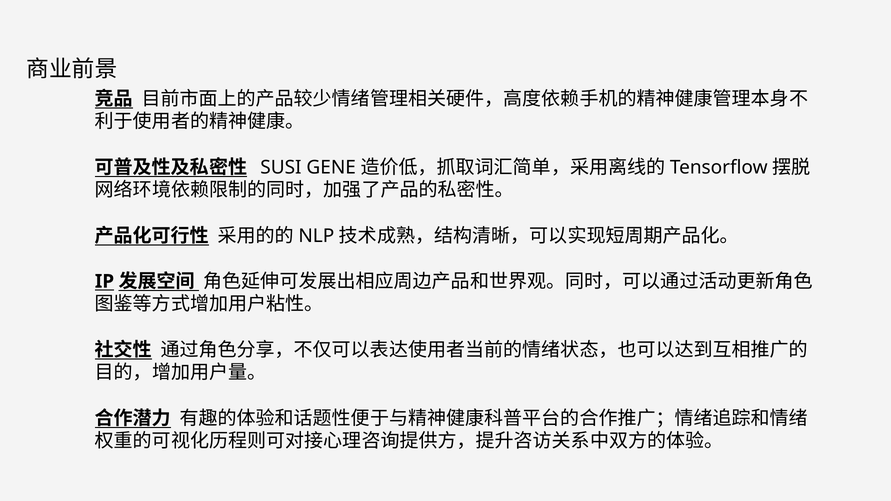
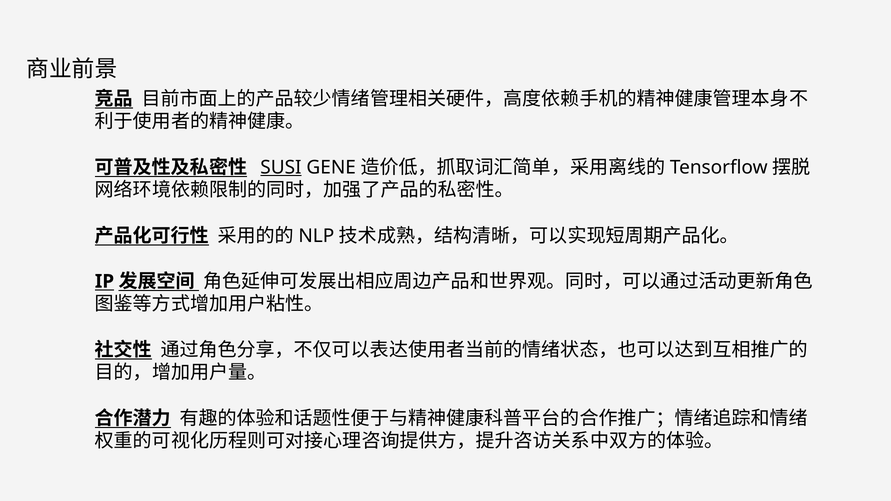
SUSI underline: none -> present
